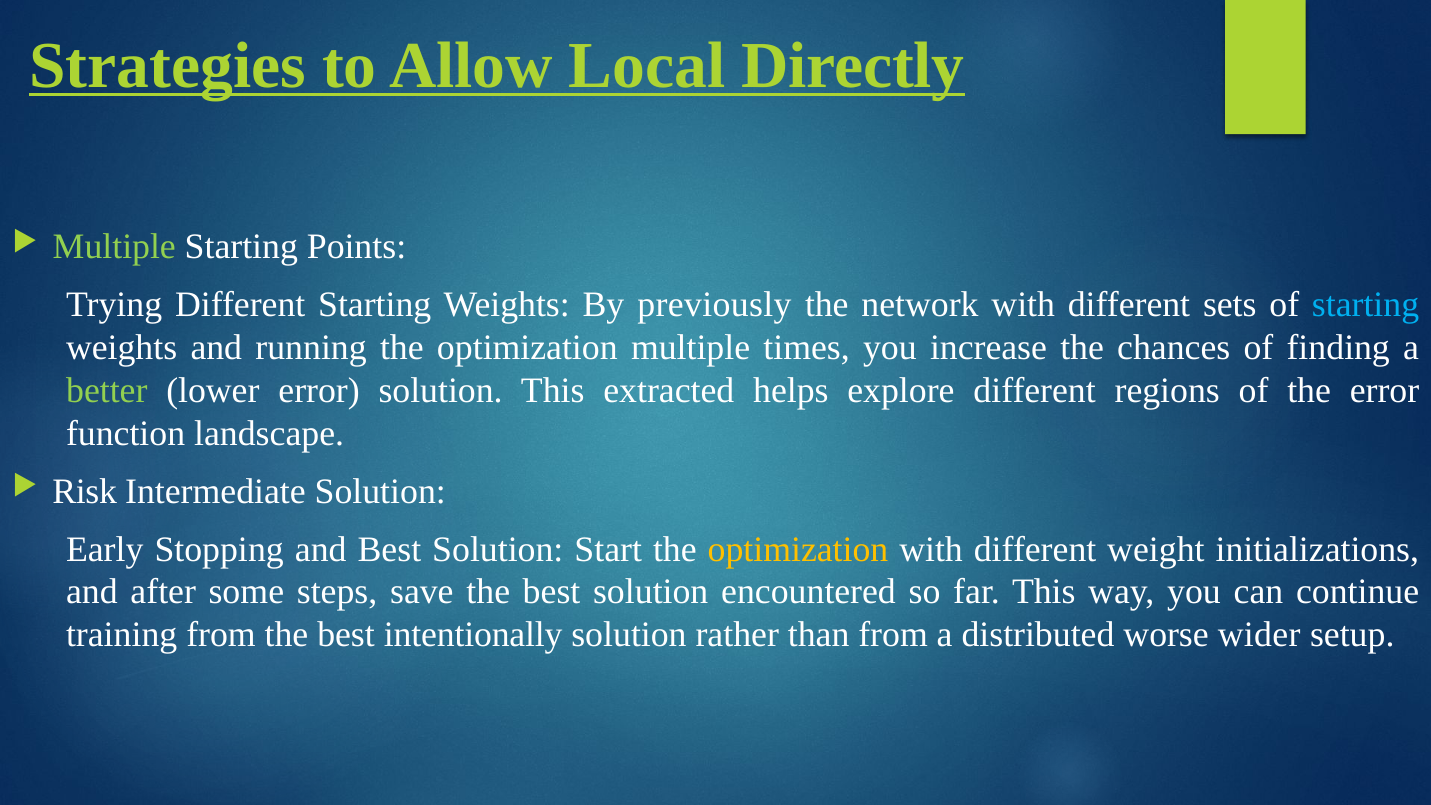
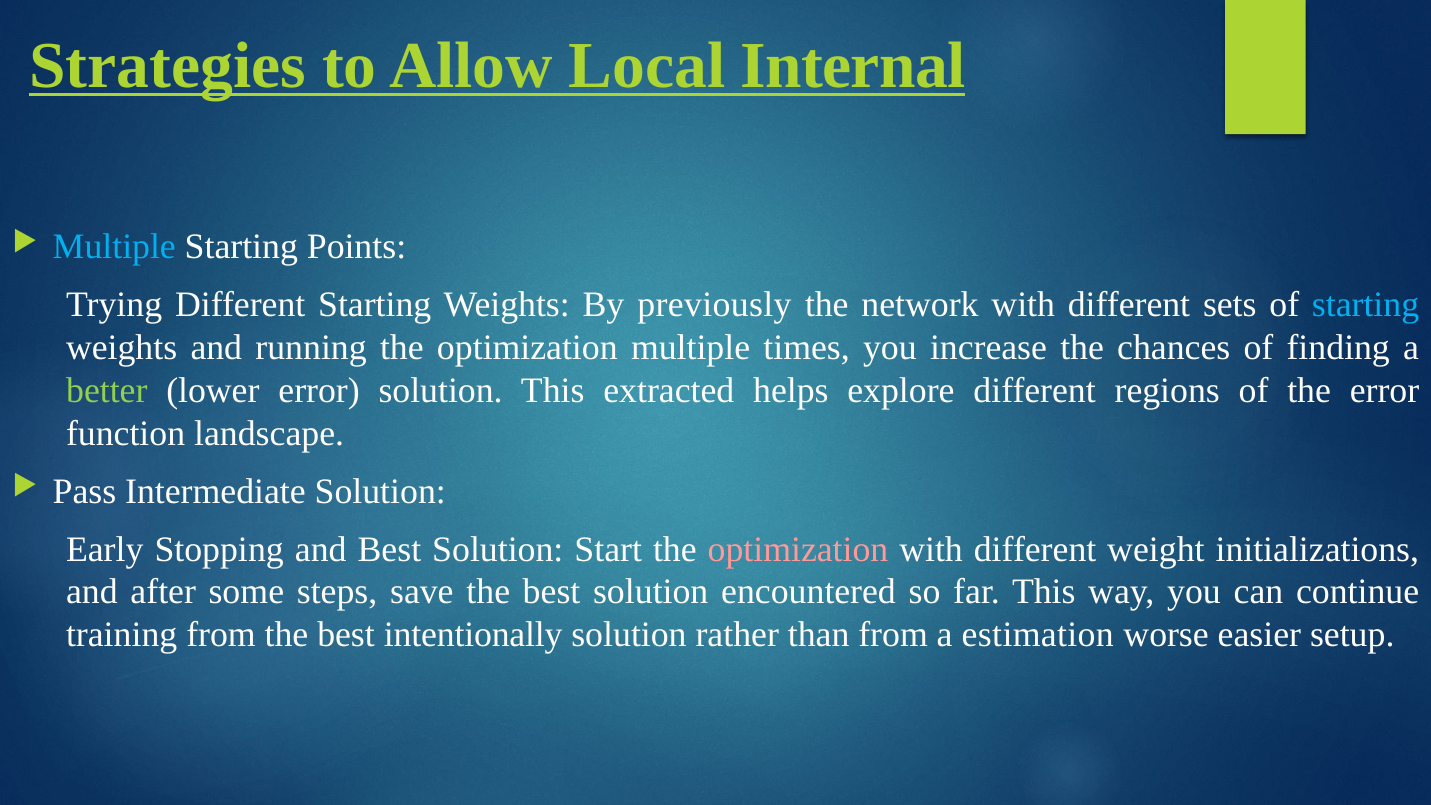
Directly: Directly -> Internal
Multiple at (114, 247) colour: light green -> light blue
Risk: Risk -> Pass
optimization at (798, 549) colour: yellow -> pink
distributed: distributed -> estimation
wider: wider -> easier
